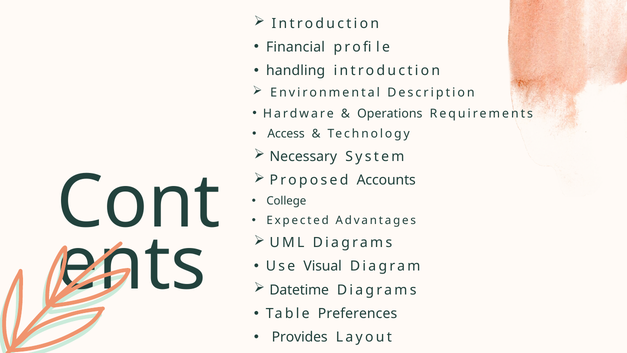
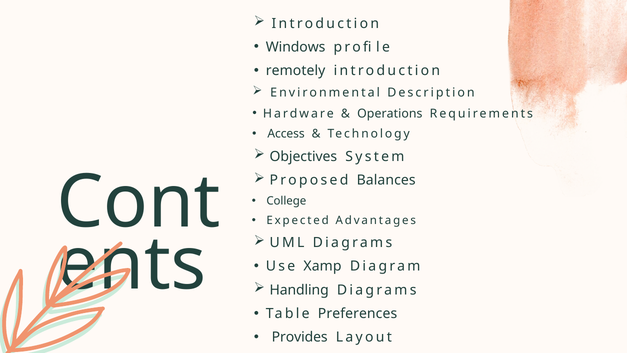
Financial: Financial -> Windows
handling: handling -> remotely
Necessary: Necessary -> Objectives
Accounts: Accounts -> Balances
Visual: Visual -> Xamp
Datetime: Datetime -> Handling
